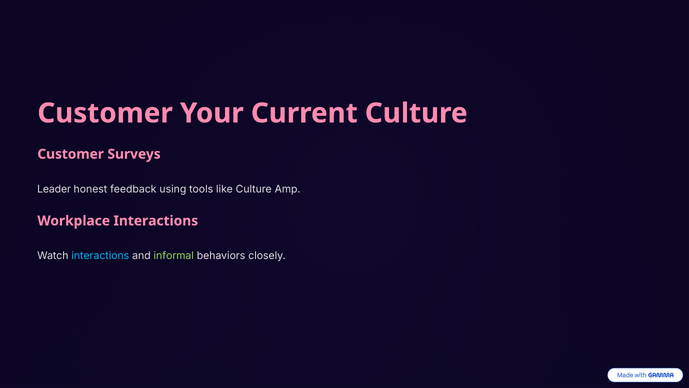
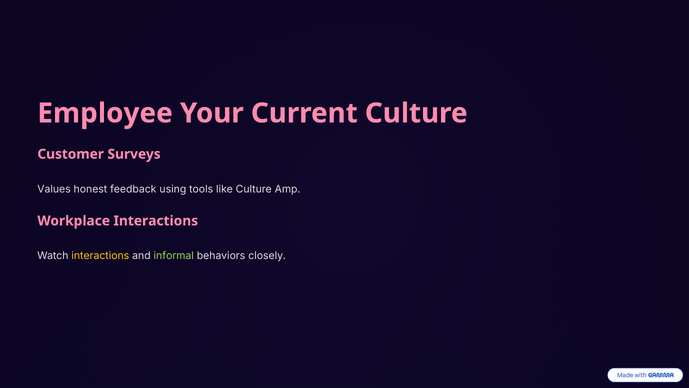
Customer at (105, 113): Customer -> Employee
Leader: Leader -> Values
interactions at (100, 256) colour: light blue -> yellow
